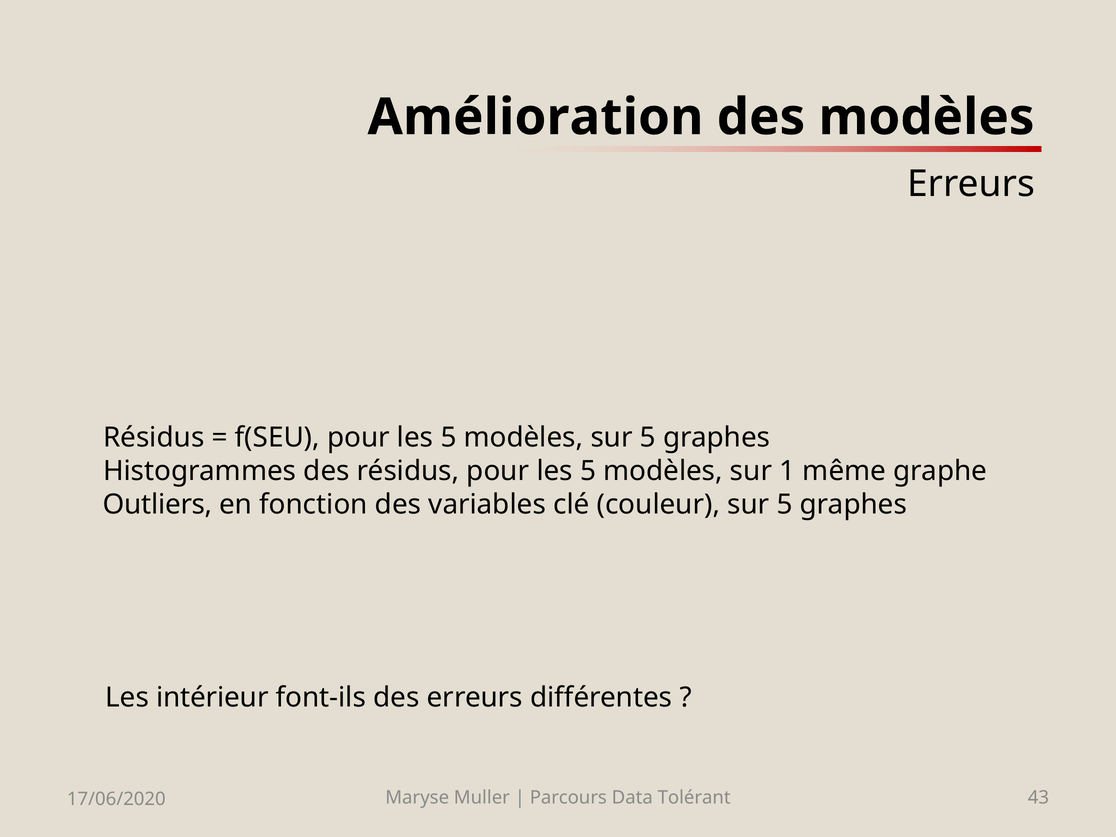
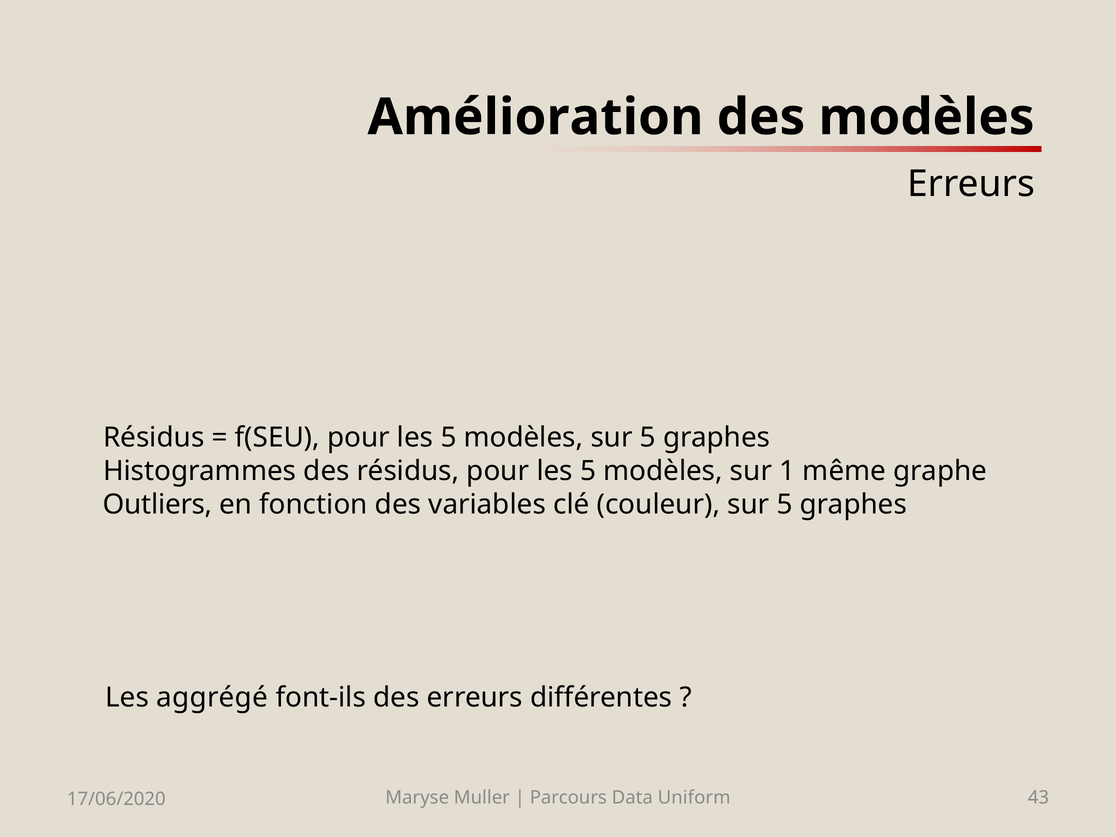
intérieur: intérieur -> aggrégé
Tolérant: Tolérant -> Uniform
